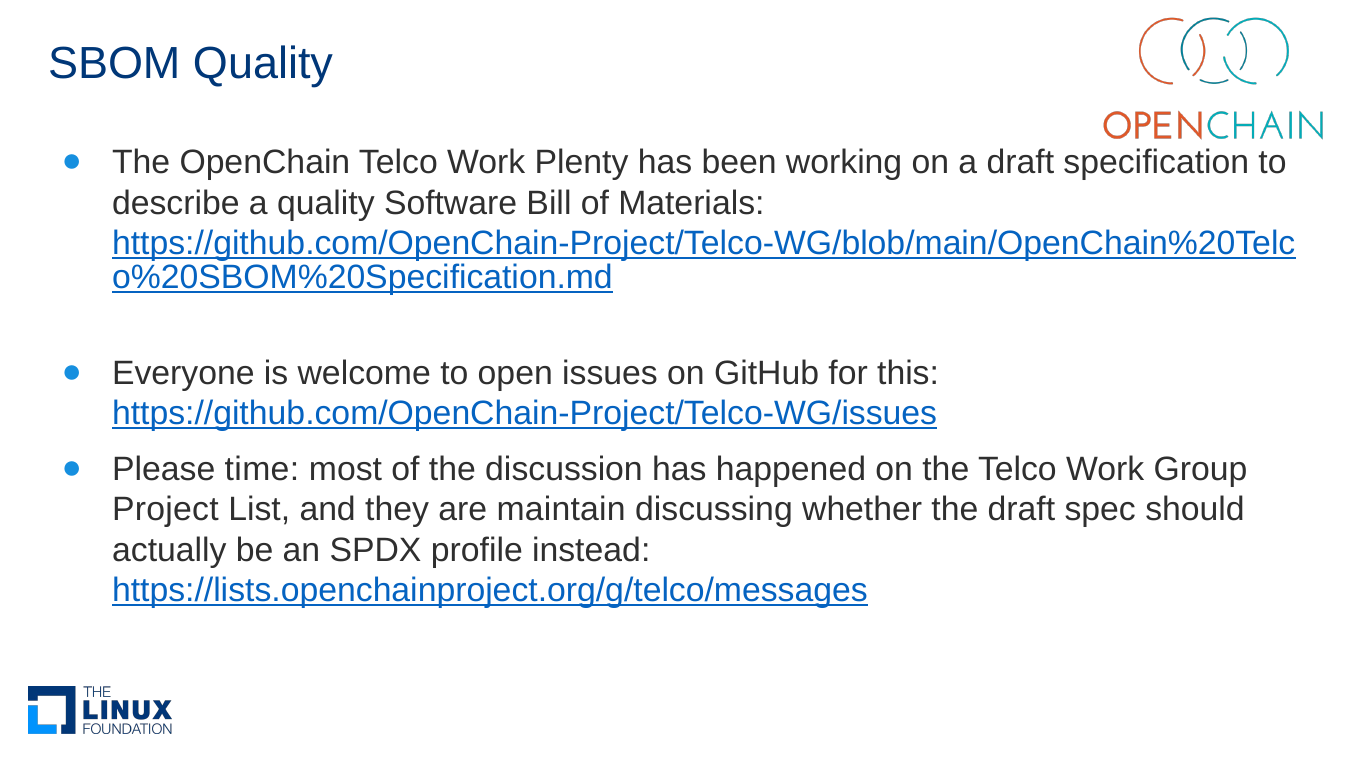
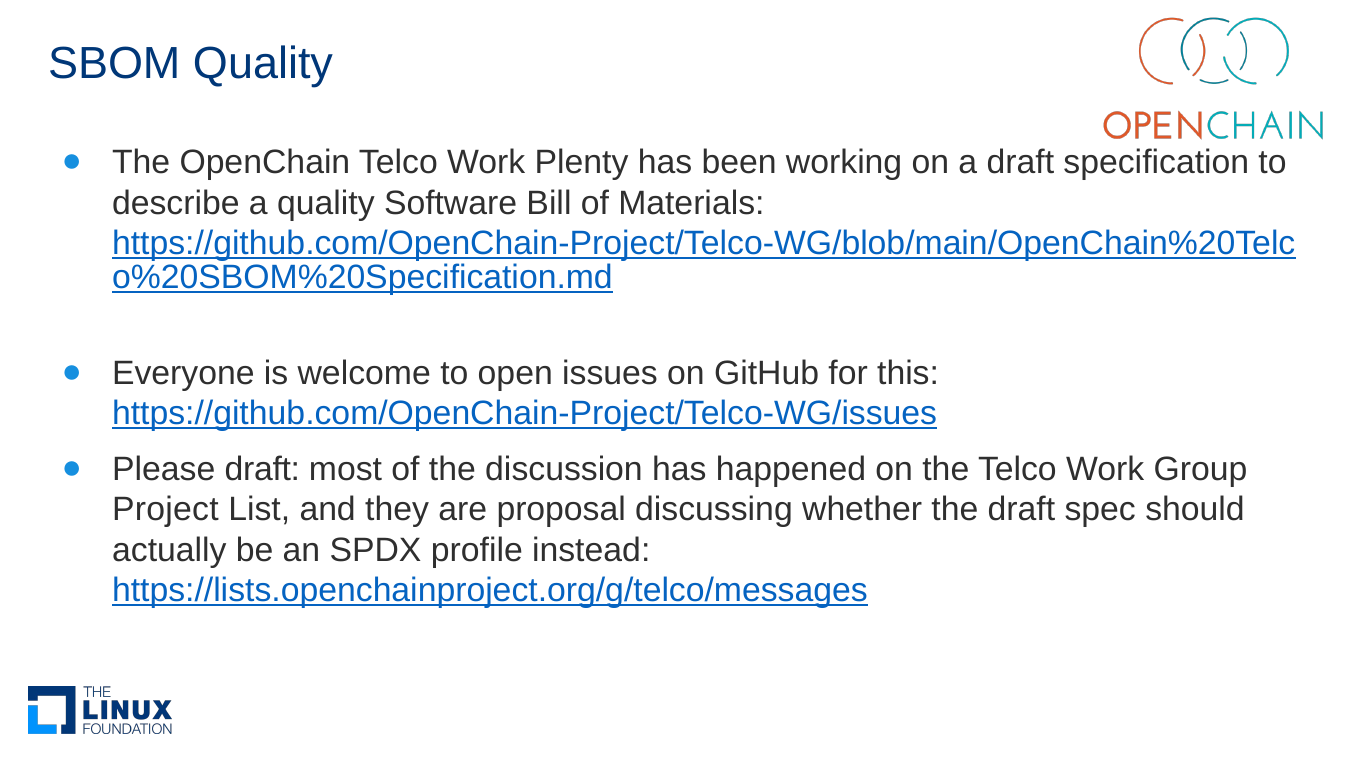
Please time: time -> draft
maintain: maintain -> proposal
